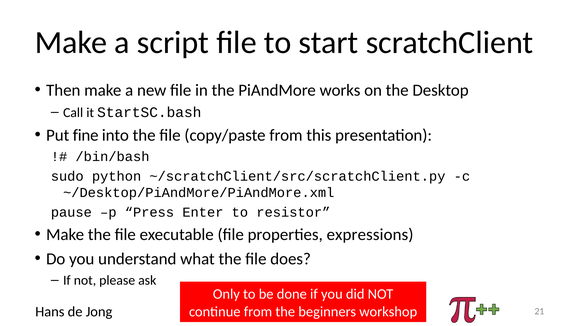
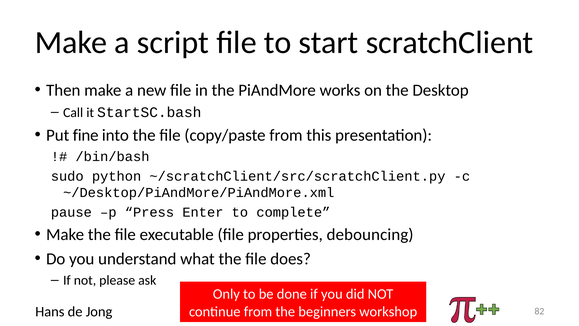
resistor: resistor -> complete
expressions: expressions -> debouncing
21: 21 -> 82
